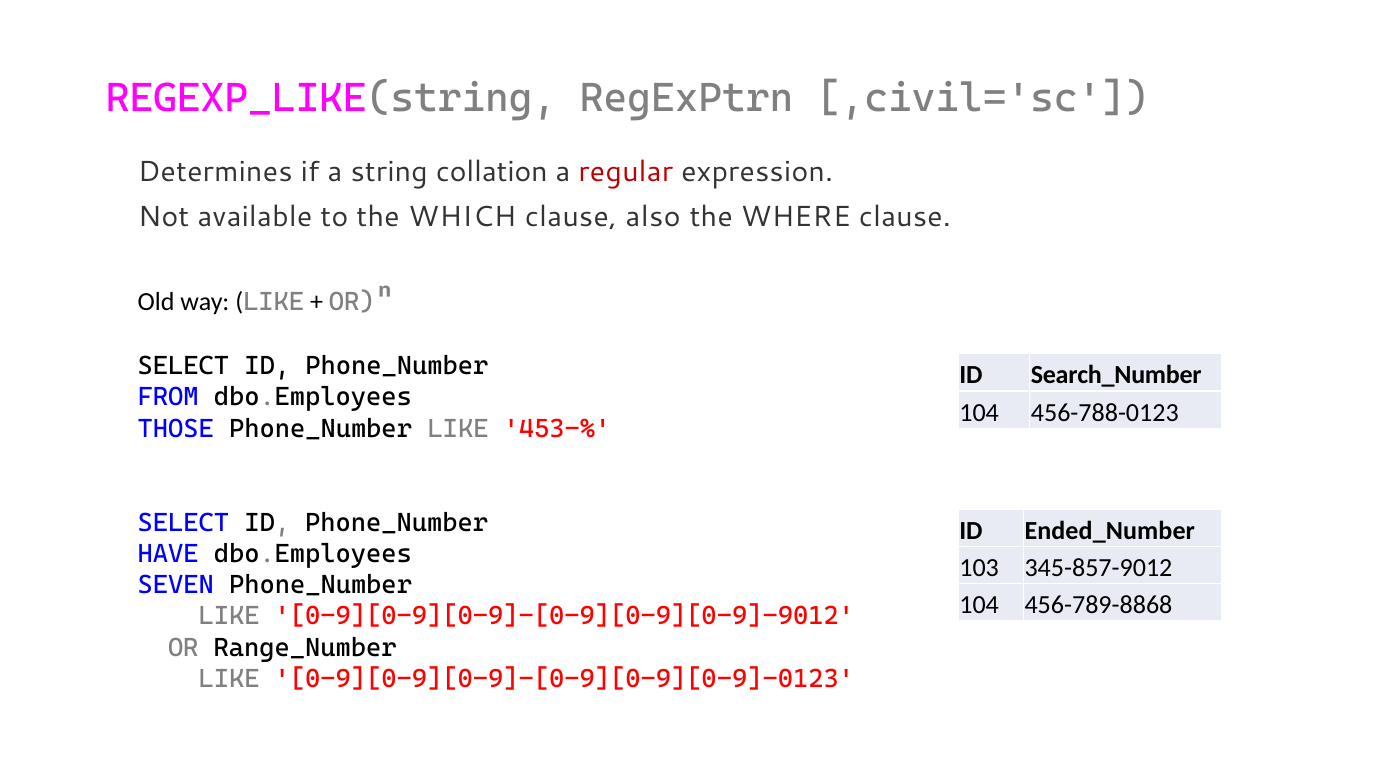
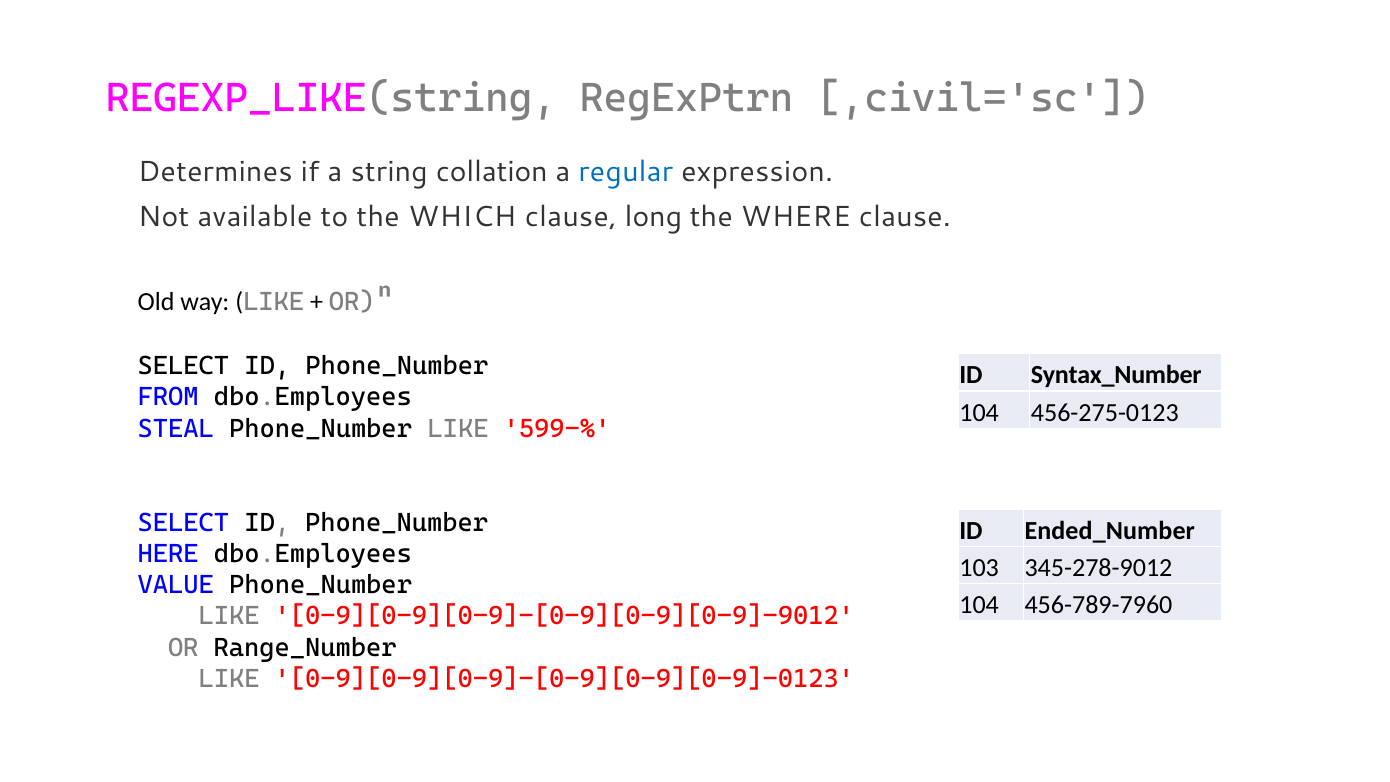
regular colour: red -> blue
also: also -> long
Search_Number: Search_Number -> Syntax_Number
456-788-0123: 456-788-0123 -> 456-275-0123
THOSE: THOSE -> STEAL
453-%: 453-% -> 599-%
HAVE: HAVE -> HERE
345-857-9012: 345-857-9012 -> 345-278-9012
SEVEN: SEVEN -> VALUE
456-789-8868: 456-789-8868 -> 456-789-7960
